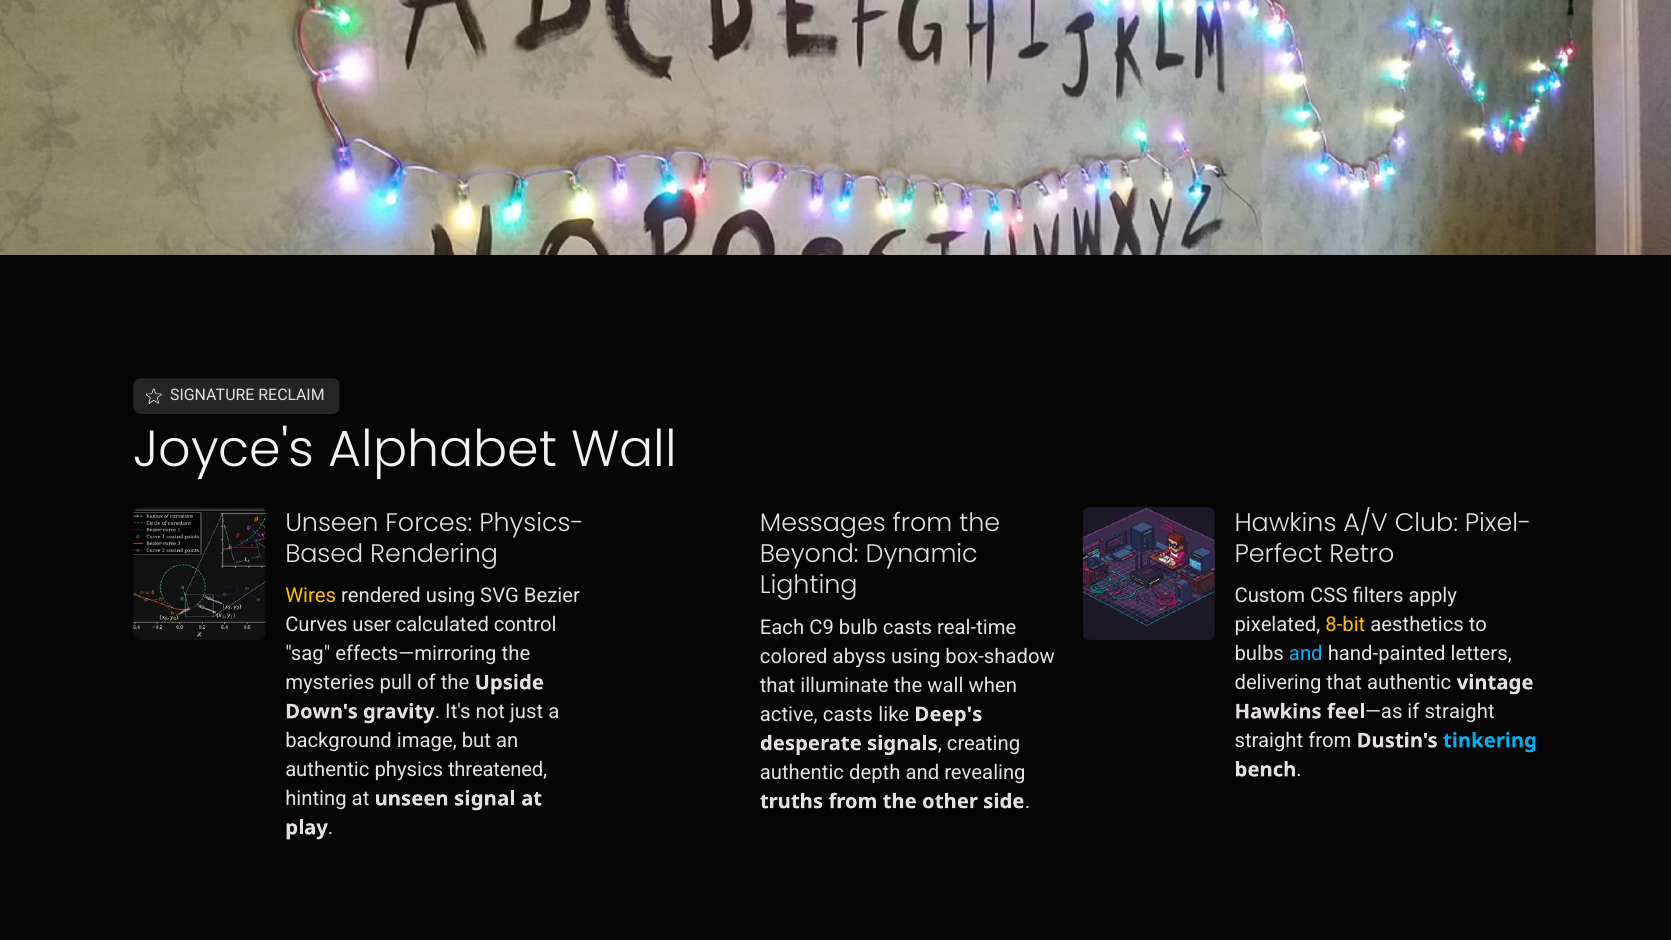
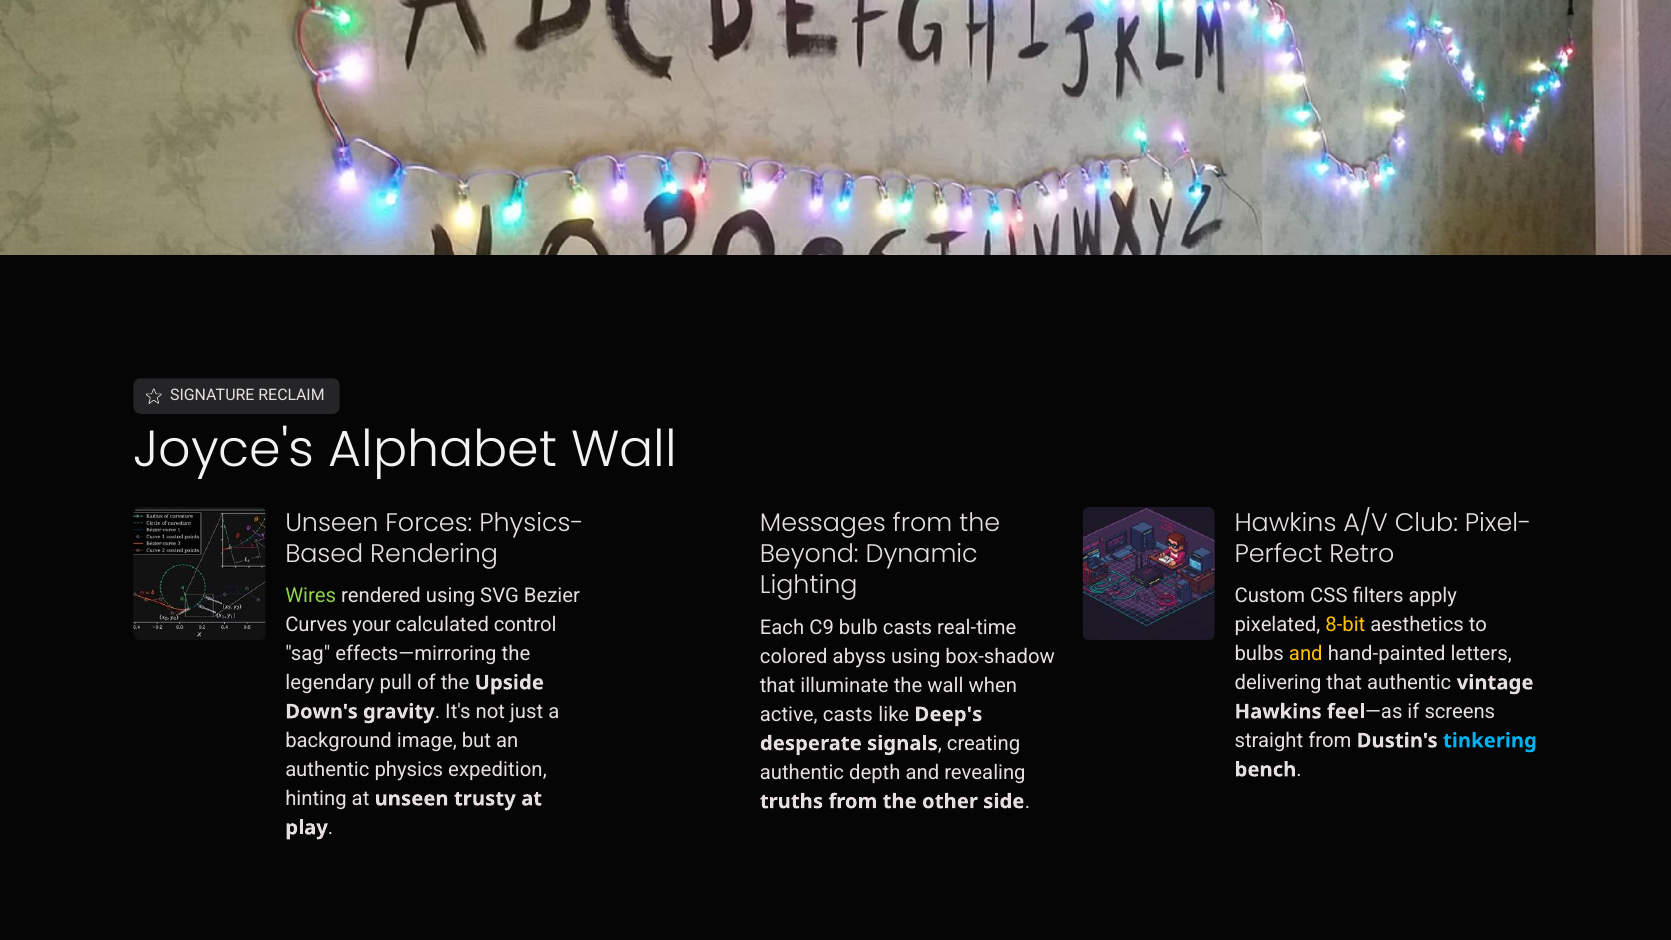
Wires colour: yellow -> light green
user: user -> your
and at (1306, 654) colour: light blue -> yellow
mysteries: mysteries -> legendary
if straight: straight -> screens
threatened: threatened -> expedition
signal: signal -> trusty
